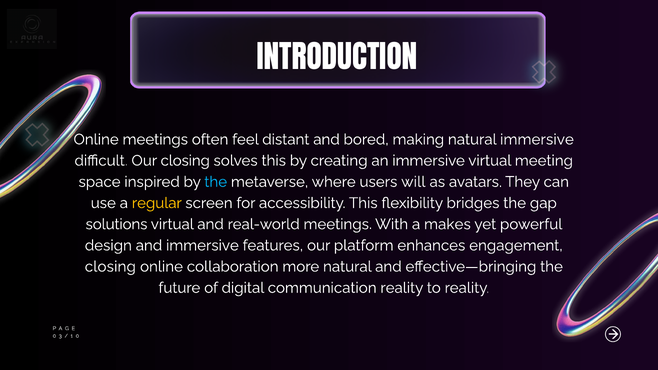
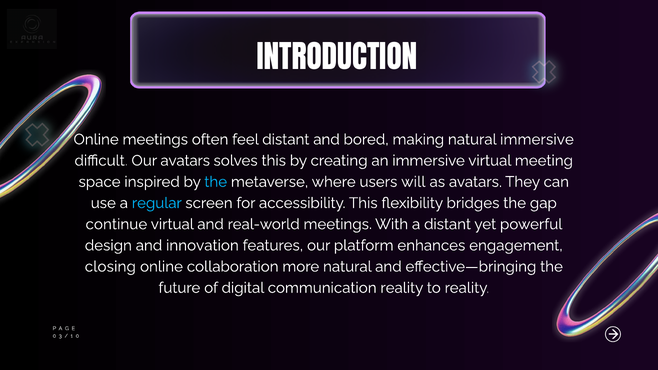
Our closing: closing -> avatars
regular colour: yellow -> light blue
solutions: solutions -> continue
a makes: makes -> distant
and immersive: immersive -> innovation
